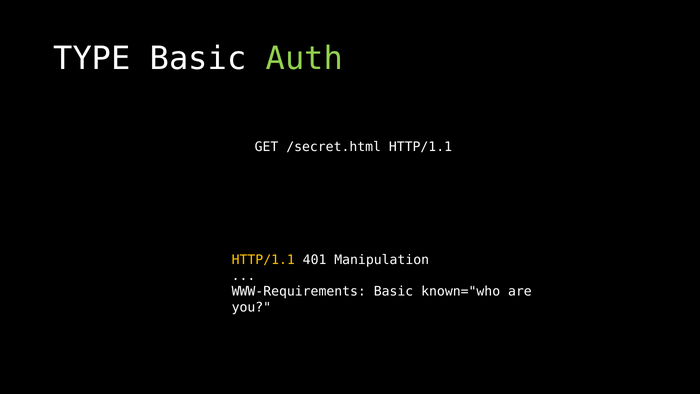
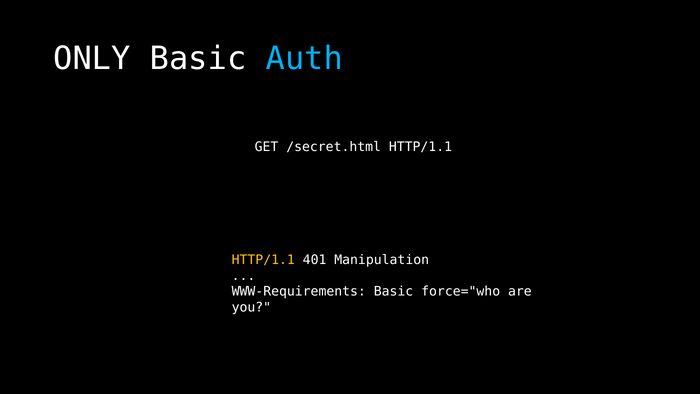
TYPE: TYPE -> ONLY
Auth colour: light green -> light blue
known="who: known="who -> force="who
